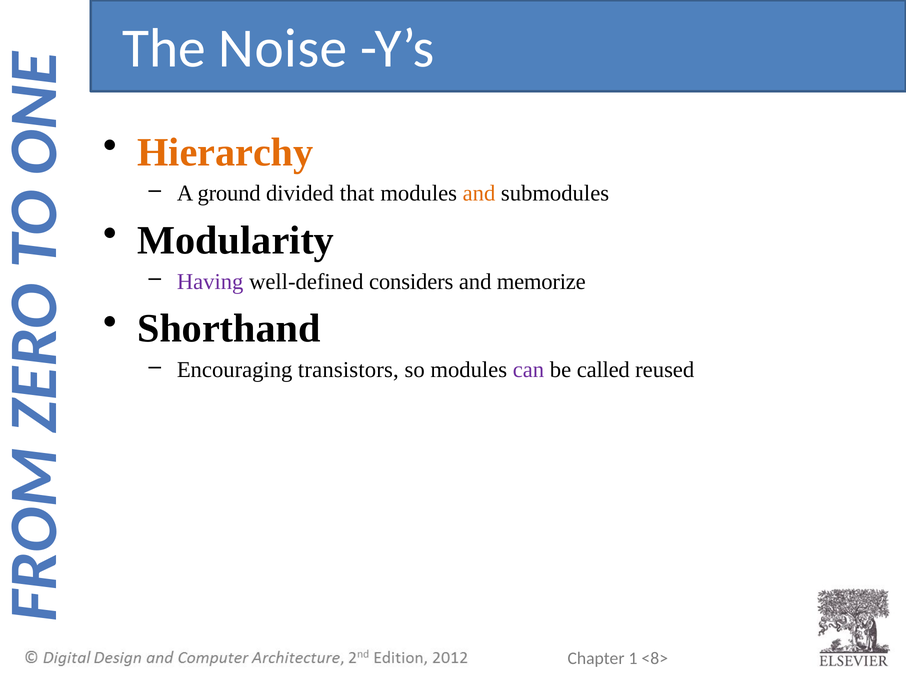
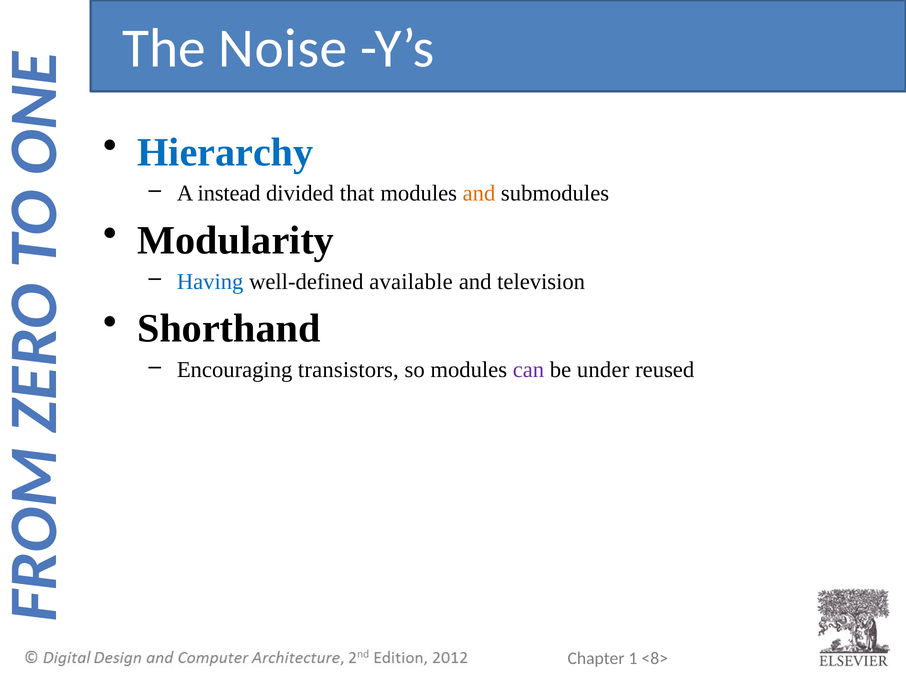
Hierarchy colour: orange -> blue
ground: ground -> instead
Having colour: purple -> blue
considers: considers -> available
memorize: memorize -> television
called: called -> under
